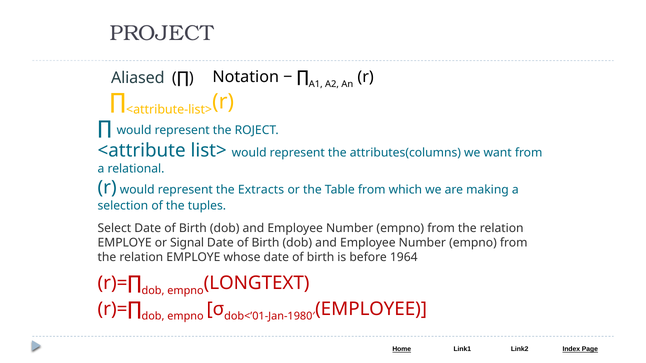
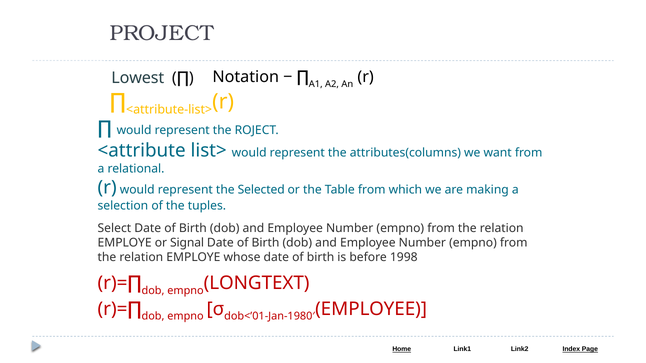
Aliased: Aliased -> Lowest
Extracts: Extracts -> Selected
1964: 1964 -> 1998
